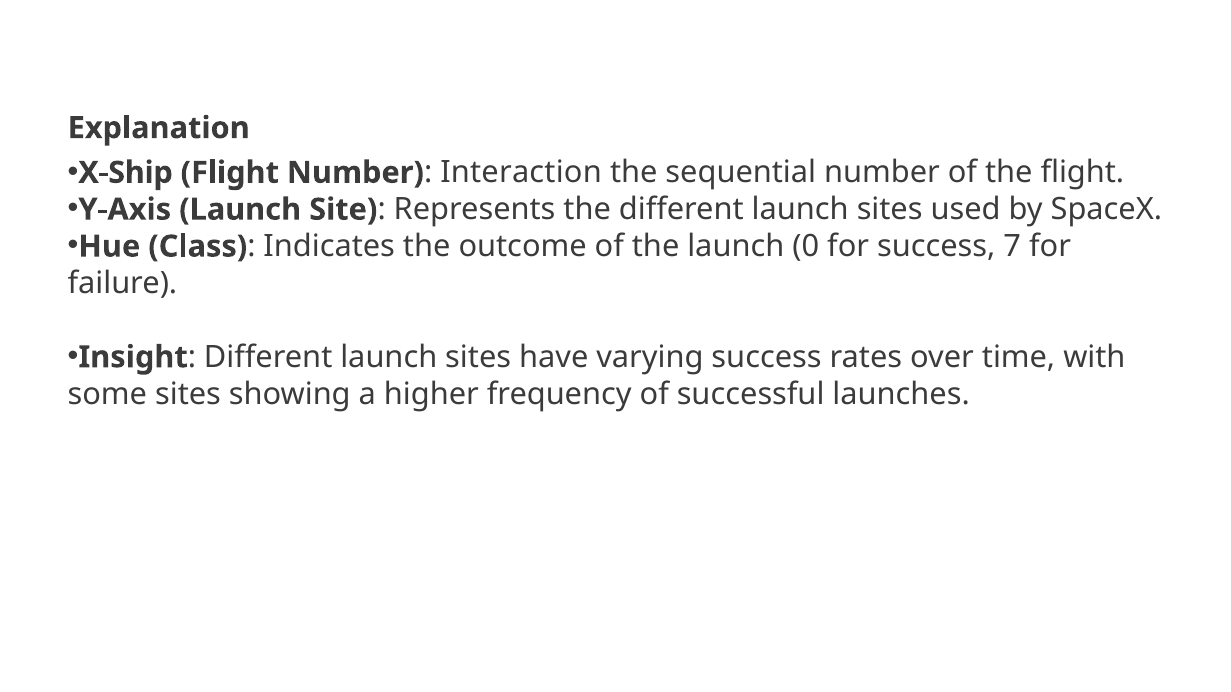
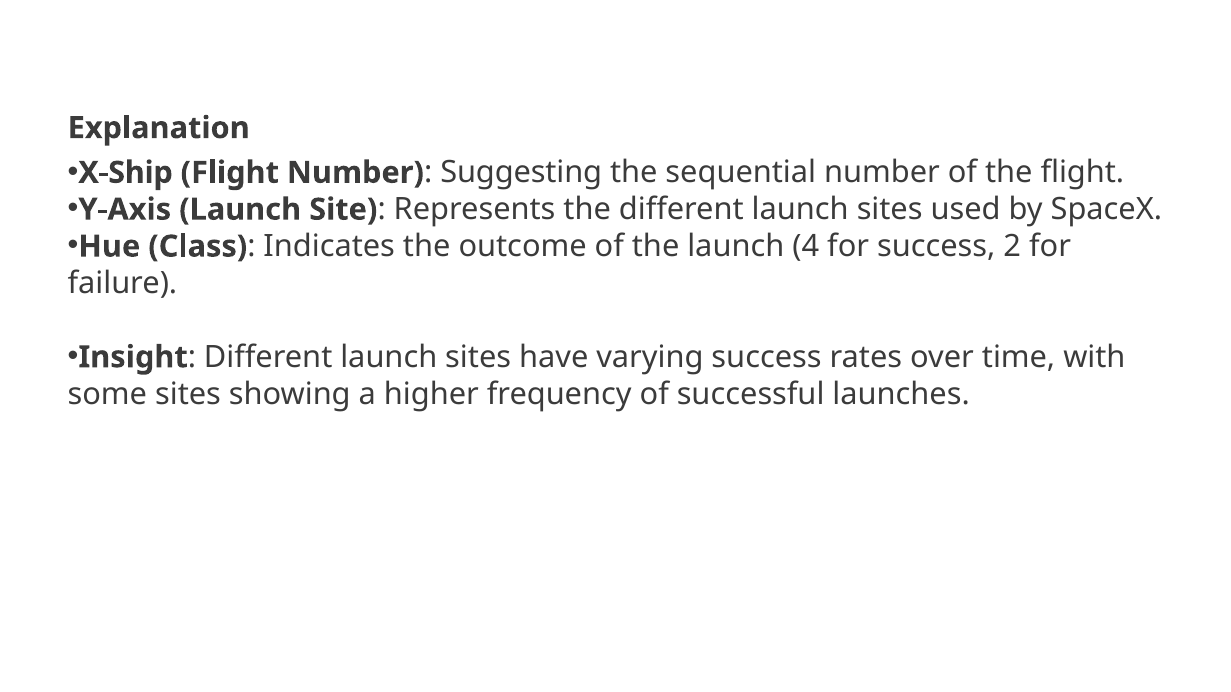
Interaction: Interaction -> Suggesting
0: 0 -> 4
7: 7 -> 2
